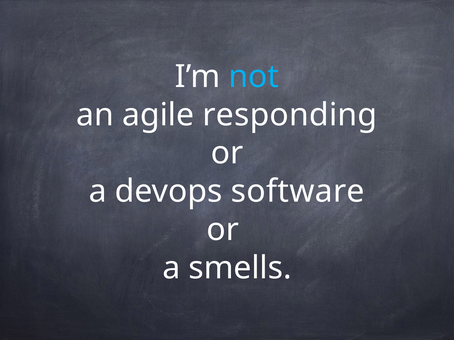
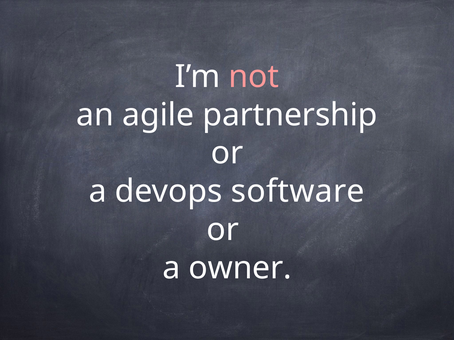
not colour: light blue -> pink
responding: responding -> partnership
smells: smells -> owner
